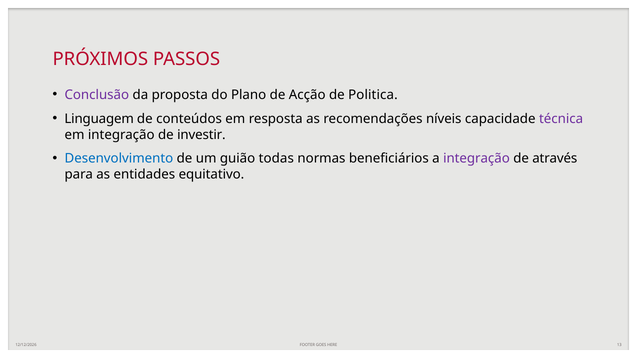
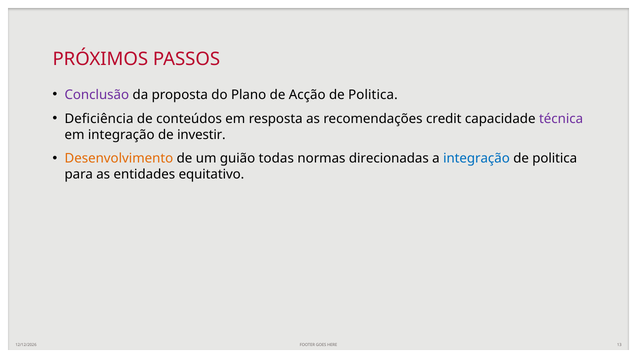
Linguagem: Linguagem -> Deficiência
níveis: níveis -> credit
Desenvolvimento colour: blue -> orange
beneficiários: beneficiários -> direcionadas
integração at (476, 159) colour: purple -> blue
através at (555, 159): através -> politica
